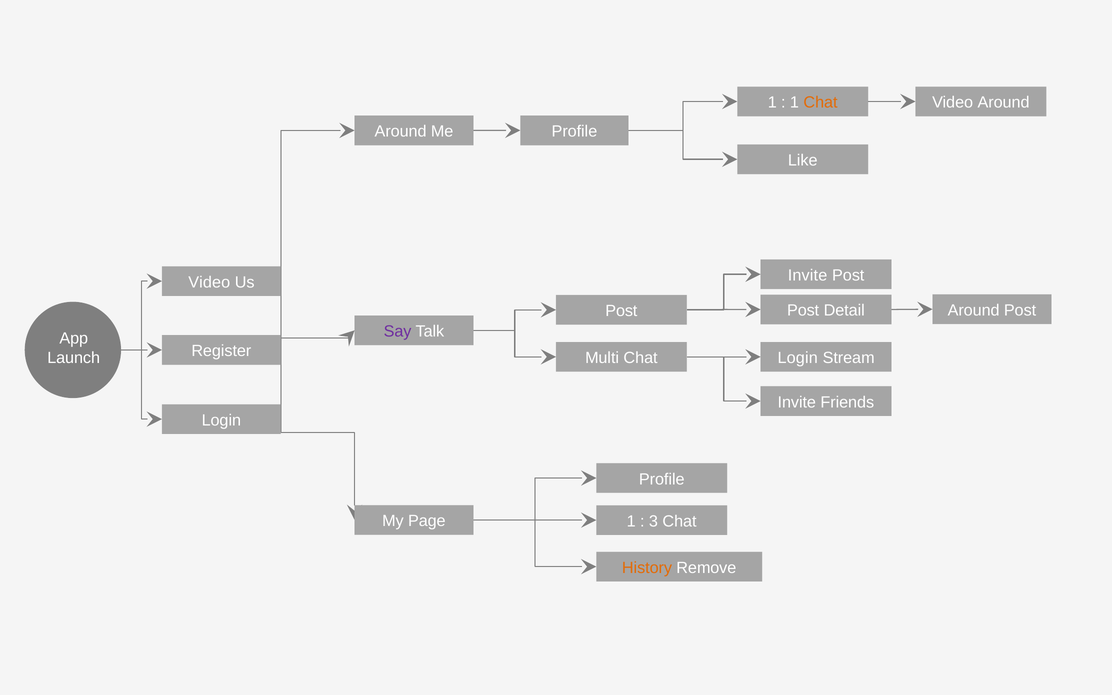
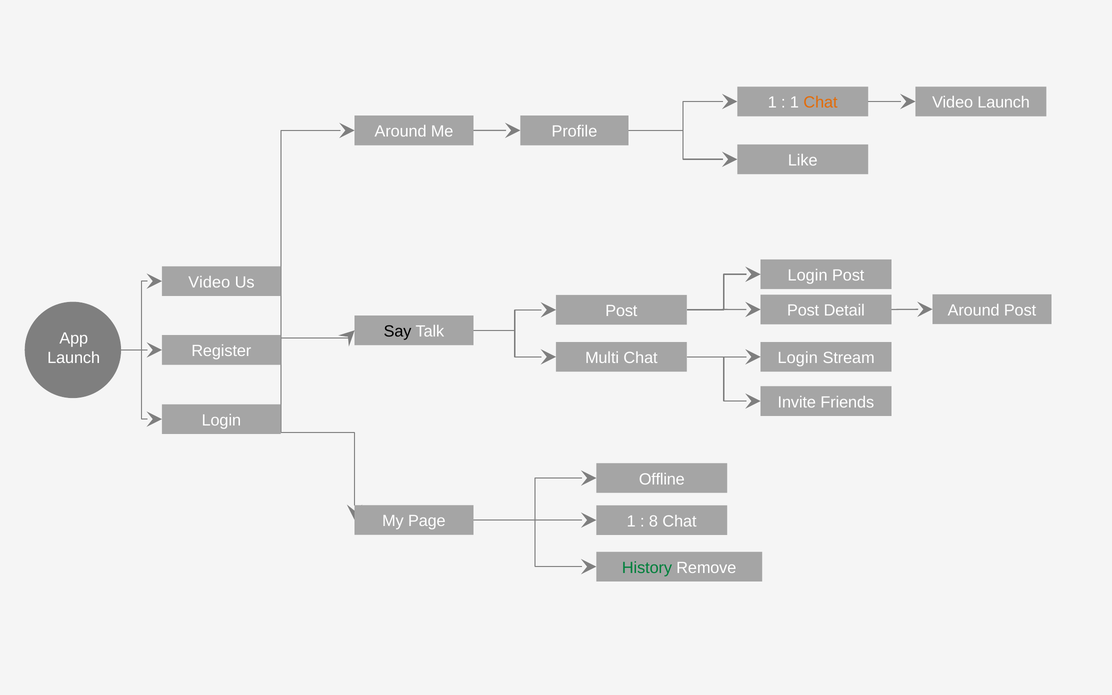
Video Around: Around -> Launch
Invite at (808, 275): Invite -> Login
Say colour: purple -> black
Profile at (662, 479): Profile -> Offline
3: 3 -> 8
History colour: orange -> green
